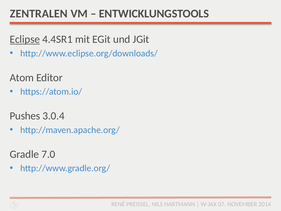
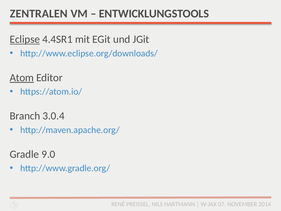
Atom underline: none -> present
Pushes: Pushes -> Branch
7.0: 7.0 -> 9.0
